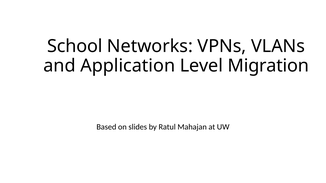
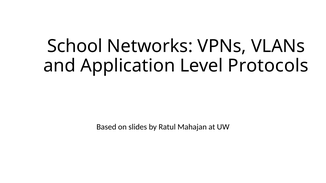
Migration: Migration -> Protocols
